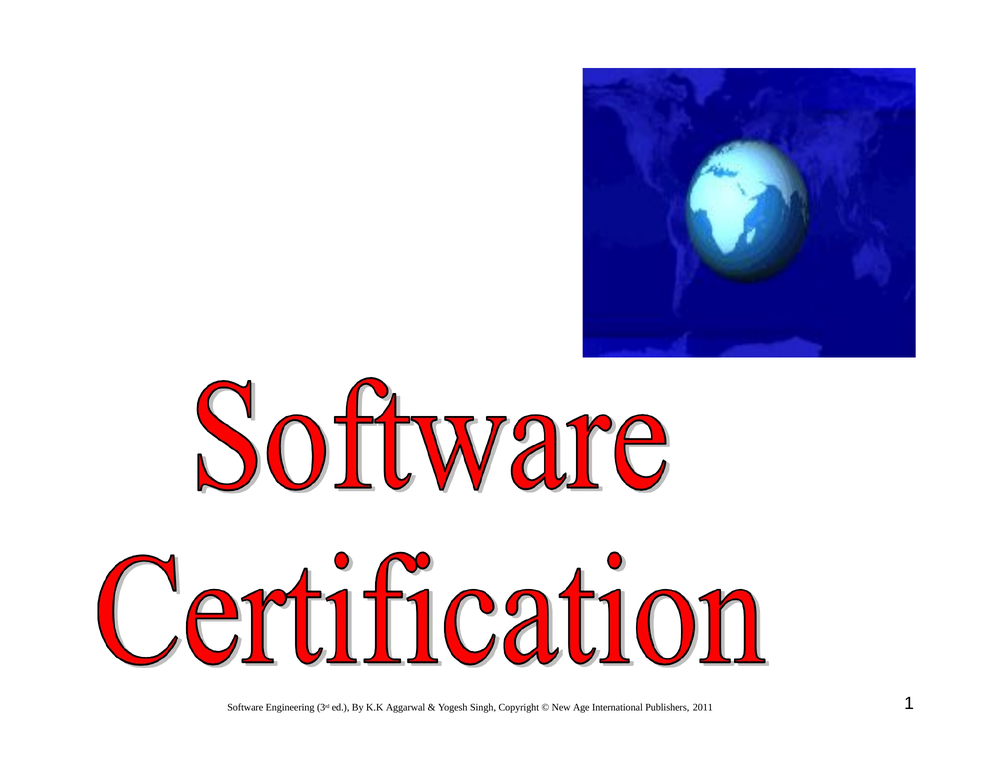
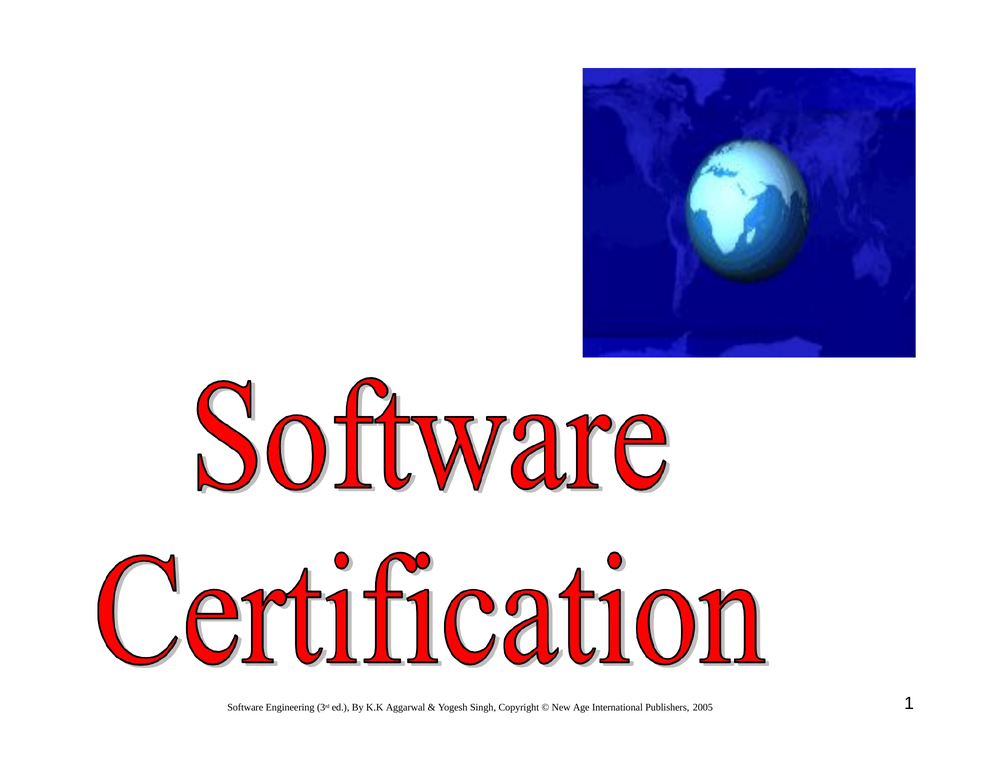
2011: 2011 -> 2005
